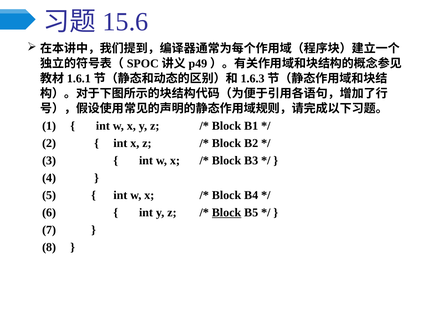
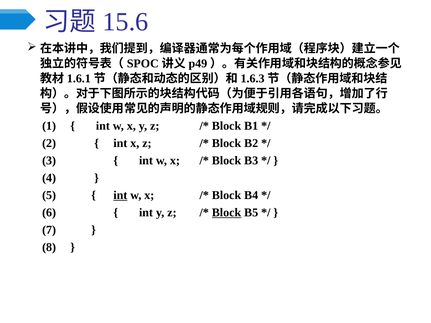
int at (120, 195) underline: none -> present
